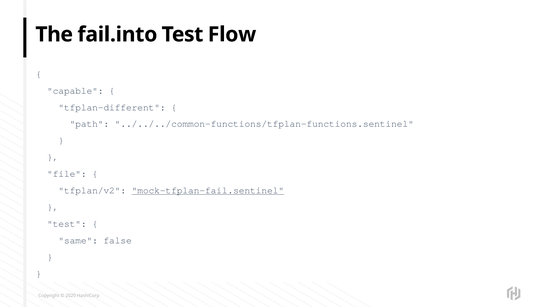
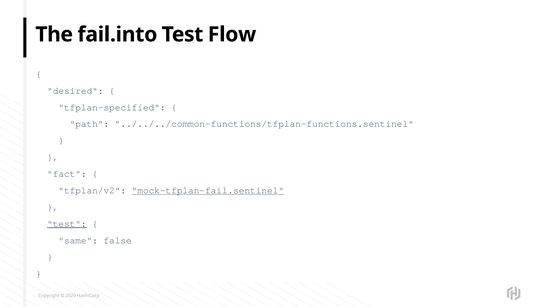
capable: capable -> desired
tfplan-different: tfplan-different -> tfplan-specified
file: file -> fact
test at (67, 224) underline: none -> present
